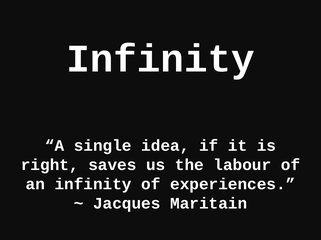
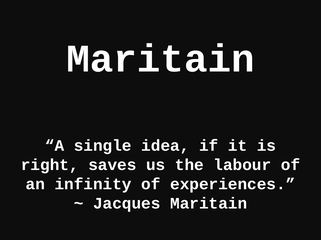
Infinity at (160, 59): Infinity -> Maritain
